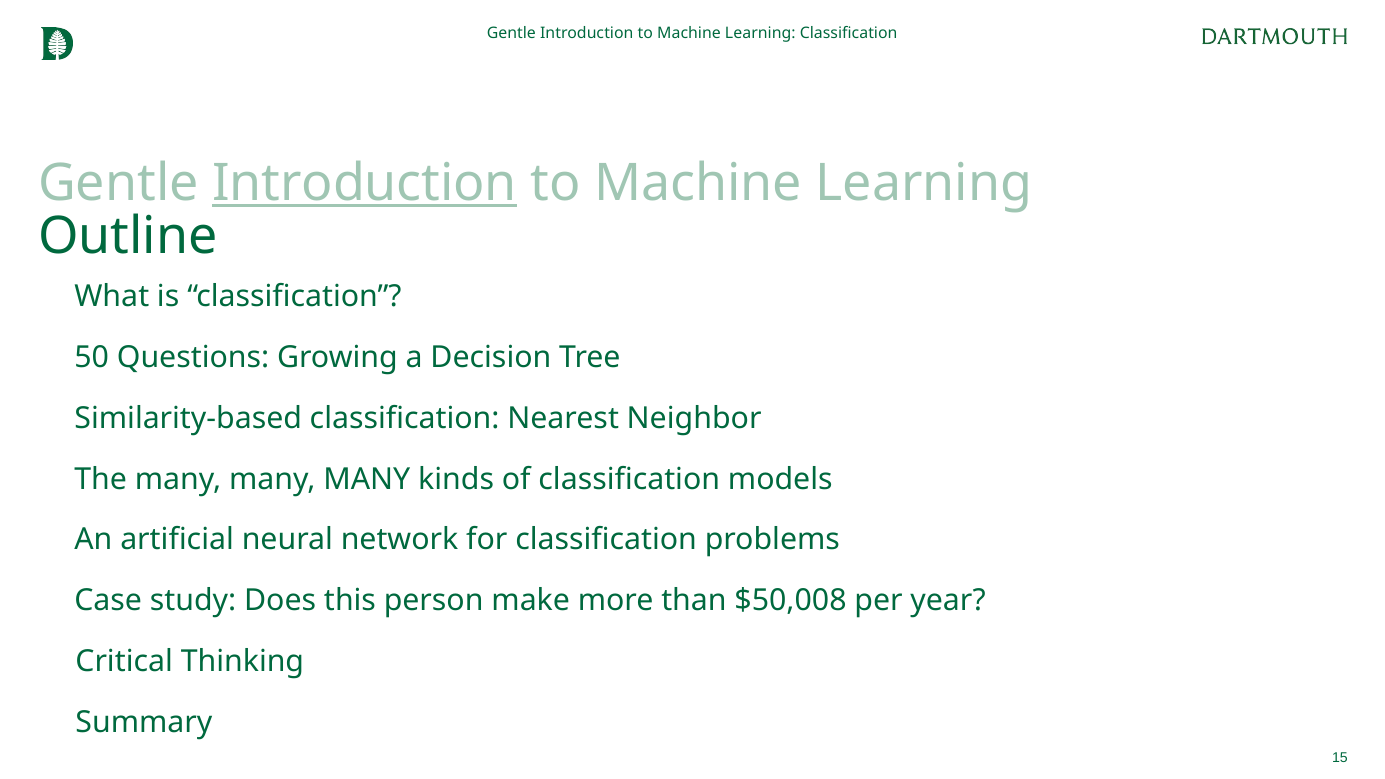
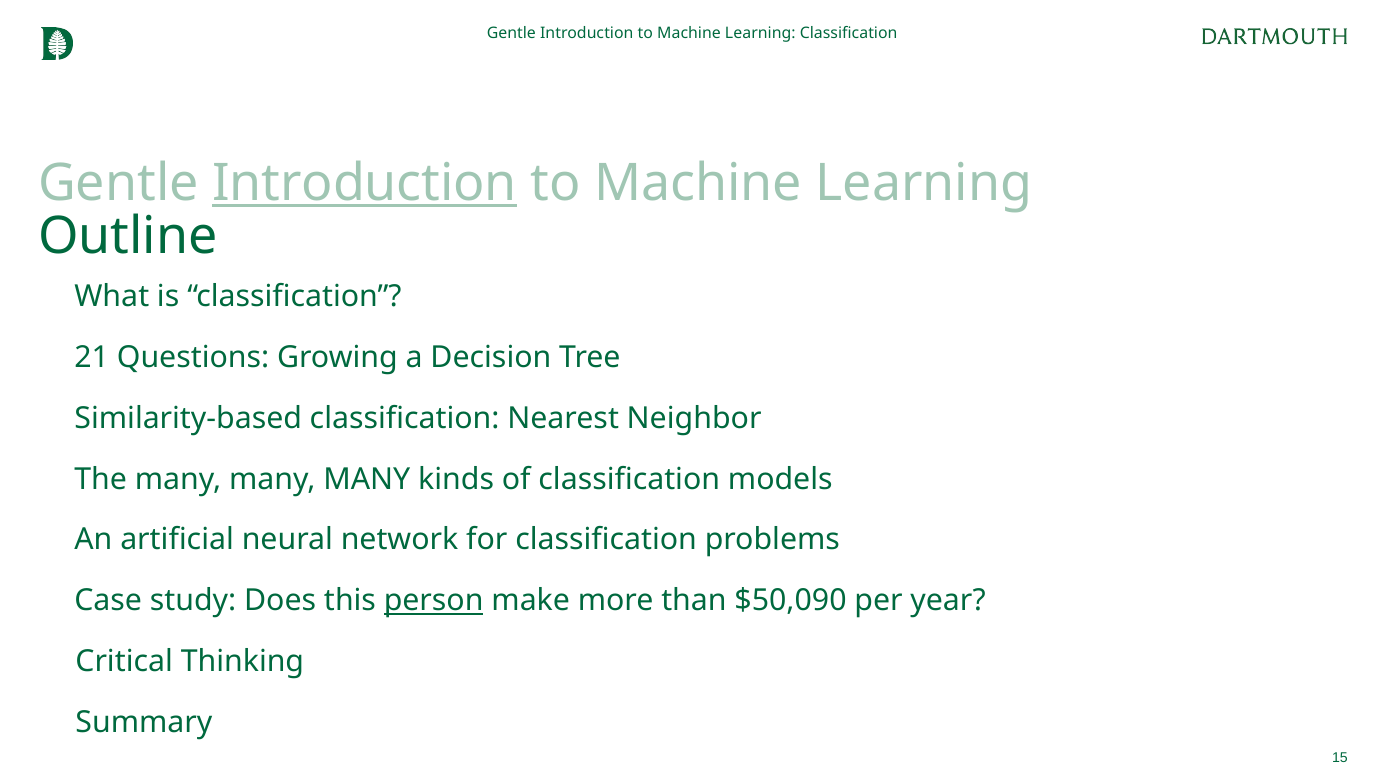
50: 50 -> 21
person underline: none -> present
$50,008: $50,008 -> $50,090
